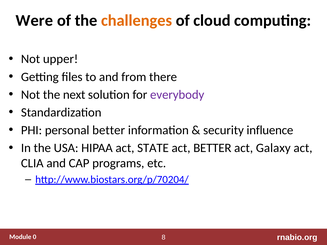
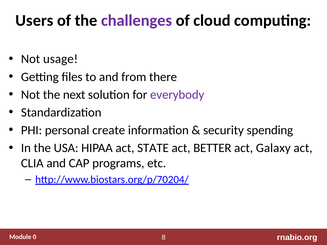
Were: Were -> Users
challenges colour: orange -> purple
upper: upper -> usage
personal better: better -> create
influence: influence -> spending
